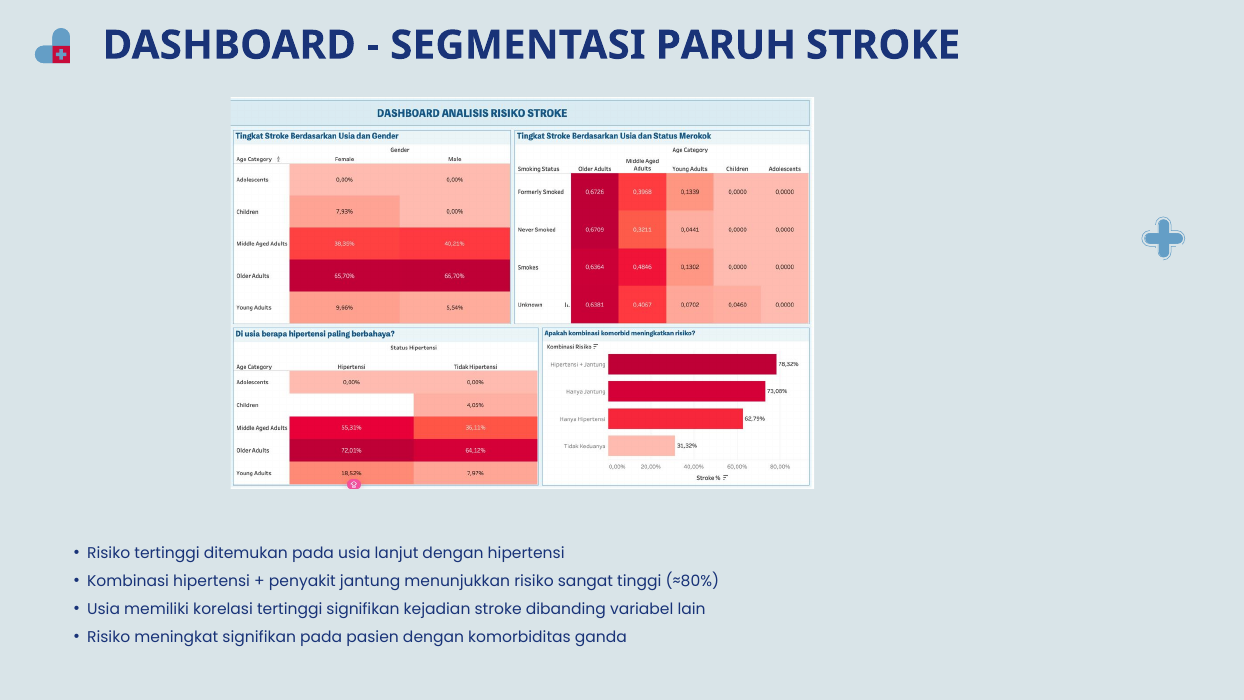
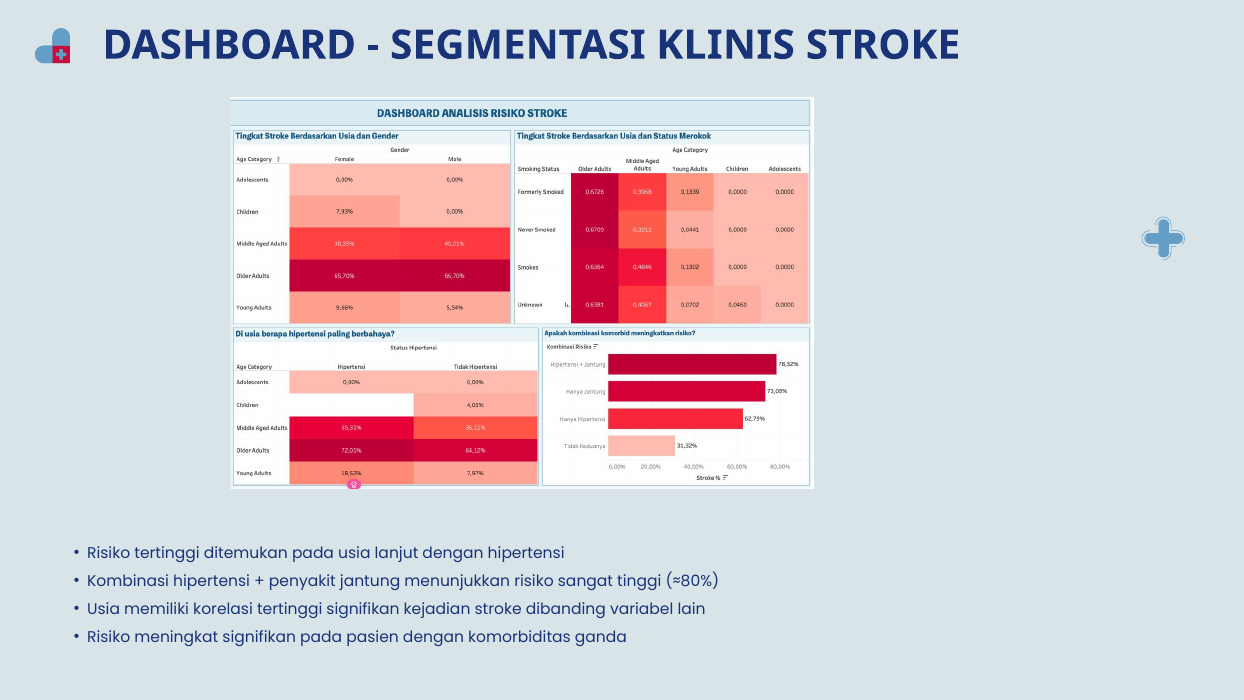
PARUH: PARUH -> KLINIS
